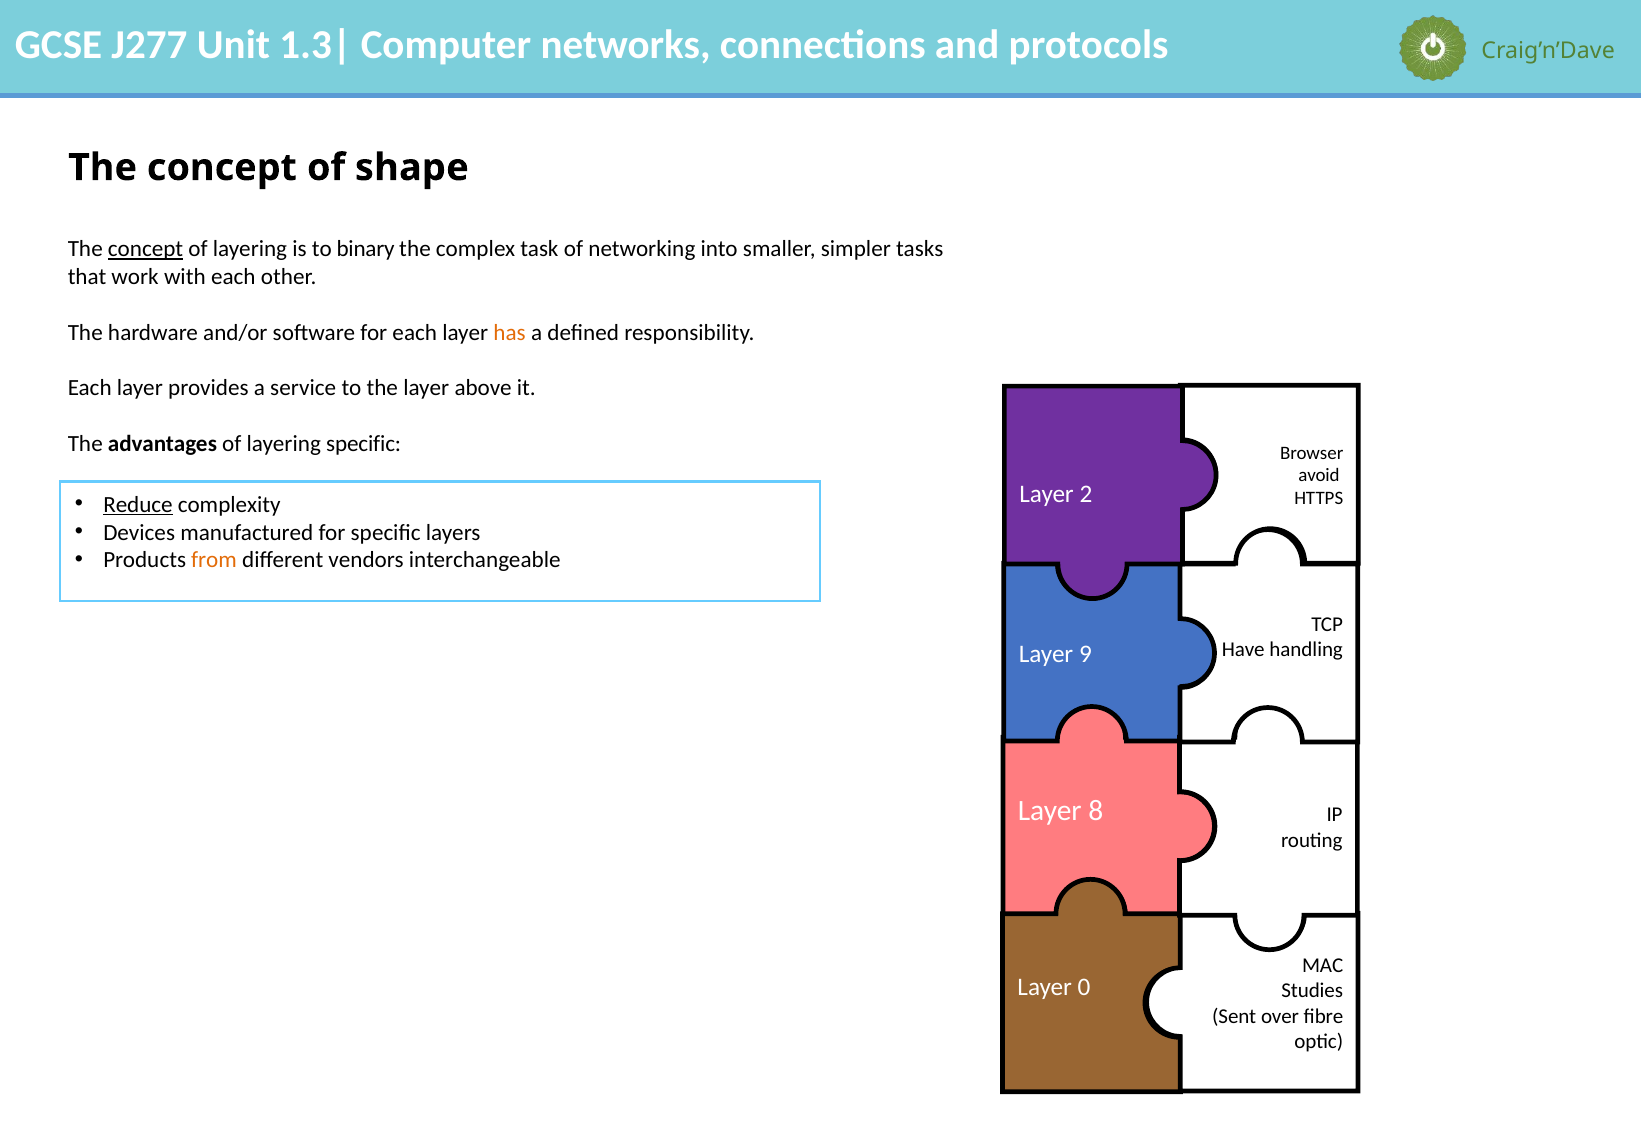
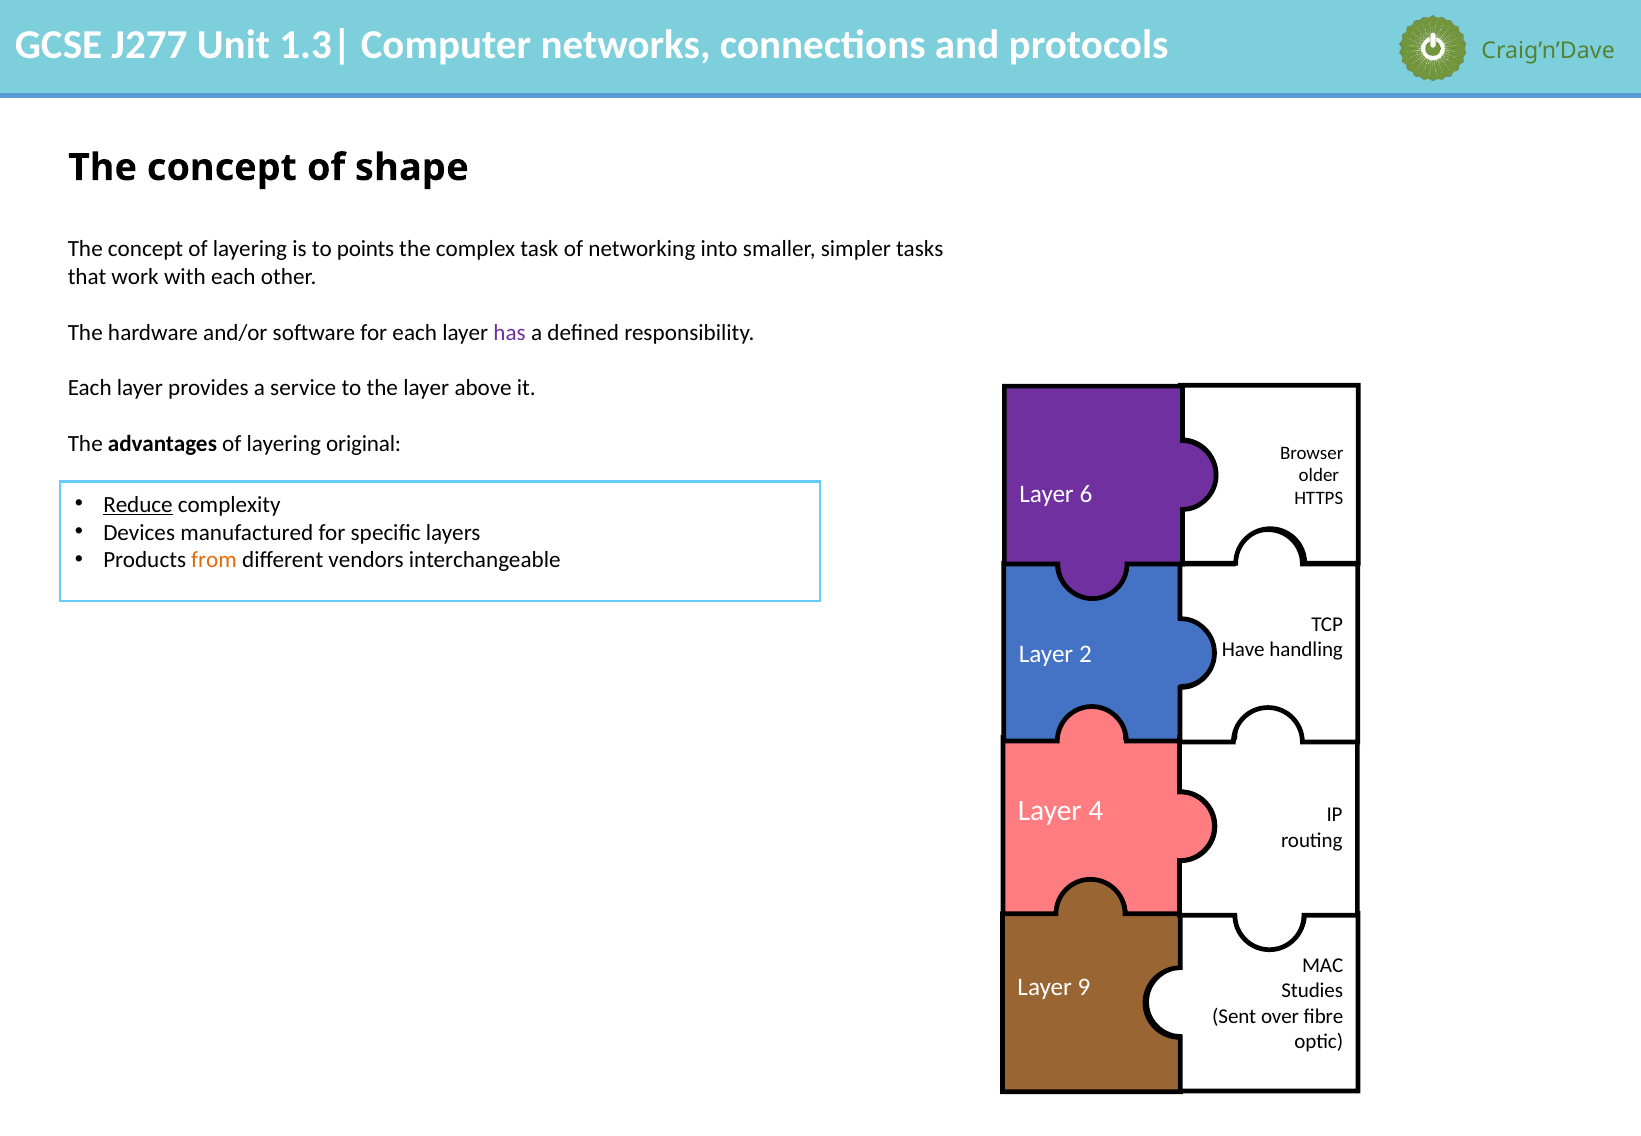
concept at (146, 249) underline: present -> none
binary: binary -> points
has colour: orange -> purple
layering specific: specific -> original
avoid: avoid -> older
2: 2 -> 6
9: 9 -> 2
8: 8 -> 4
0: 0 -> 9
